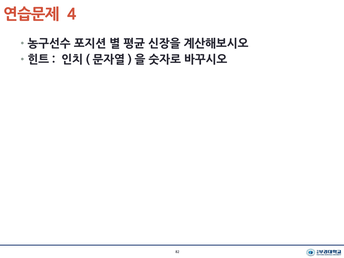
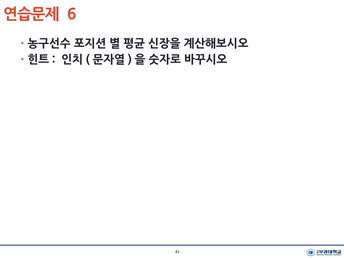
4: 4 -> 6
